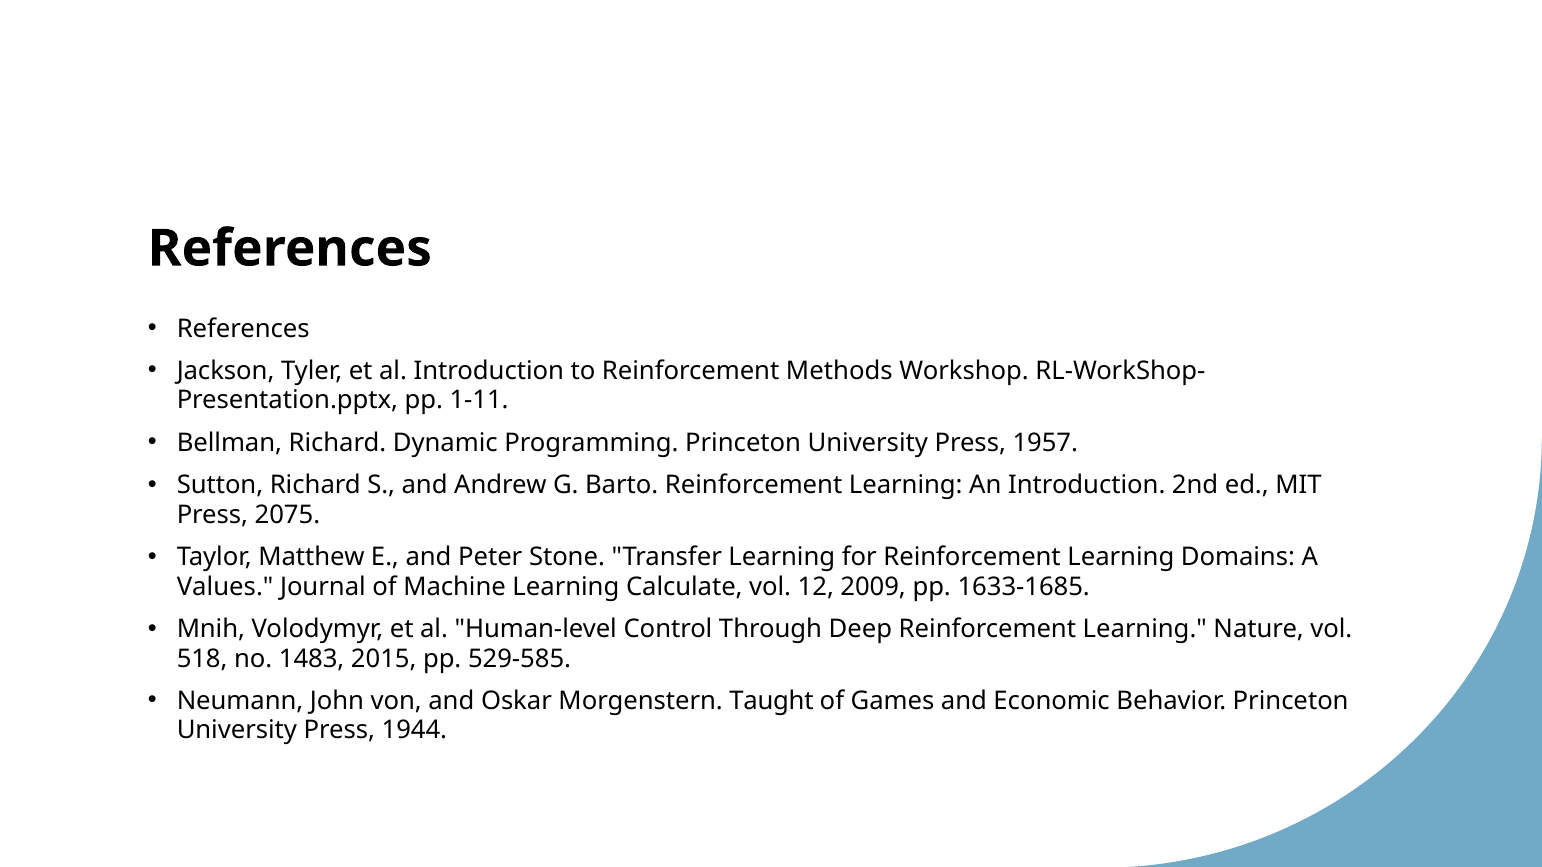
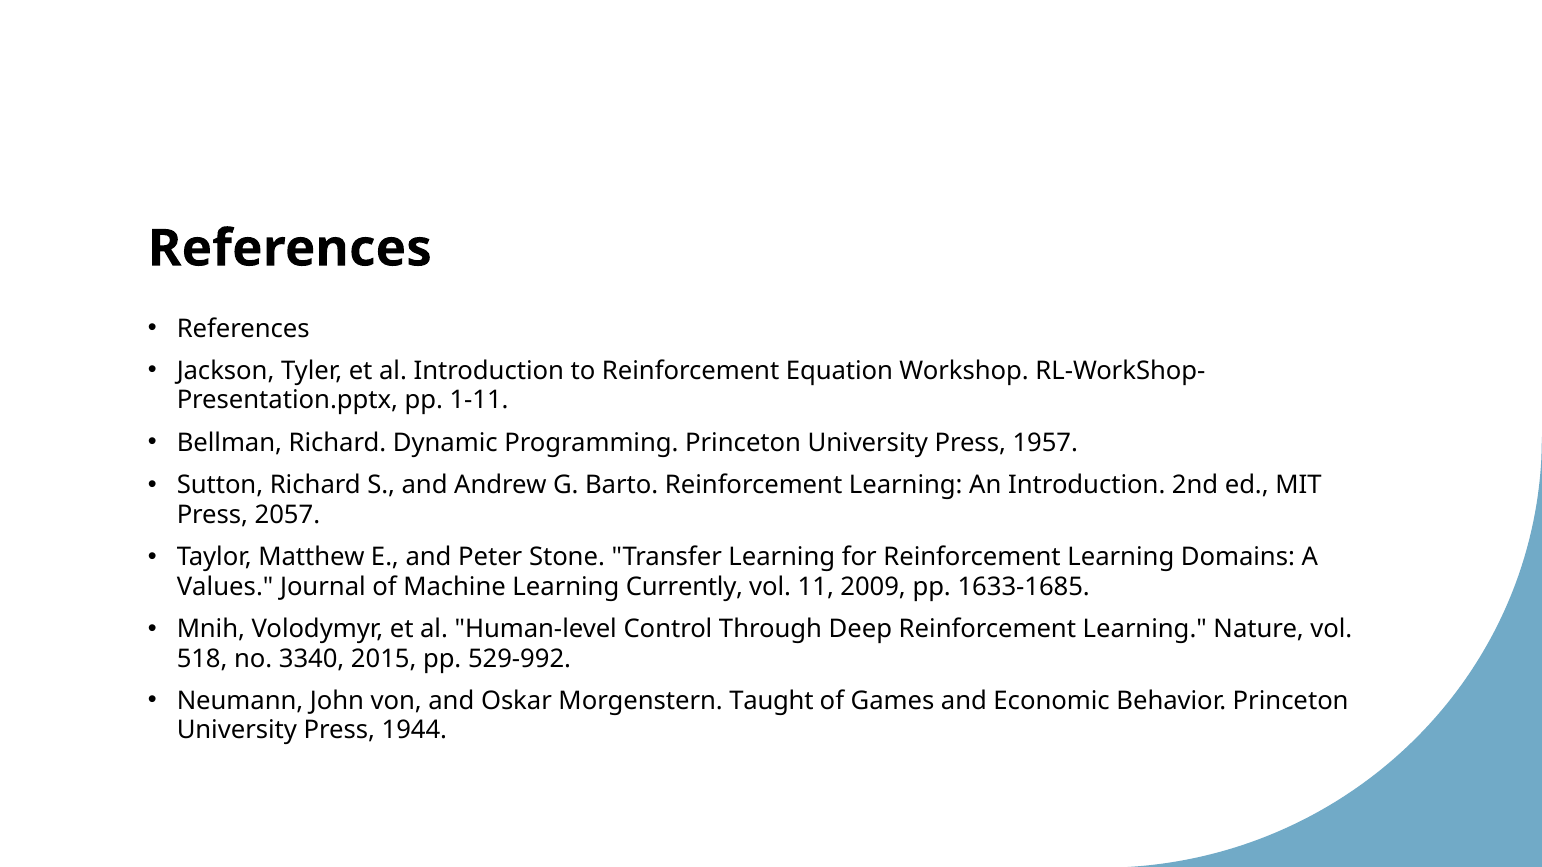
Methods: Methods -> Equation
2075: 2075 -> 2057
Calculate: Calculate -> Currently
12: 12 -> 11
1483: 1483 -> 3340
529-585: 529-585 -> 529-992
